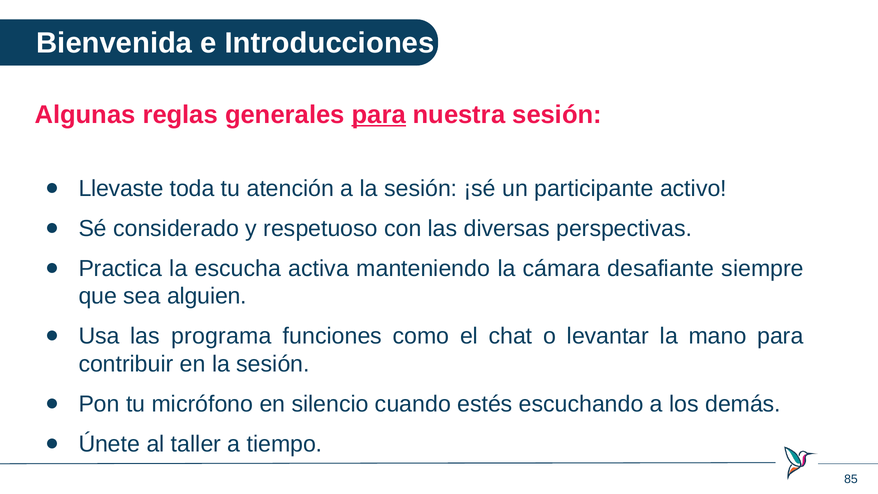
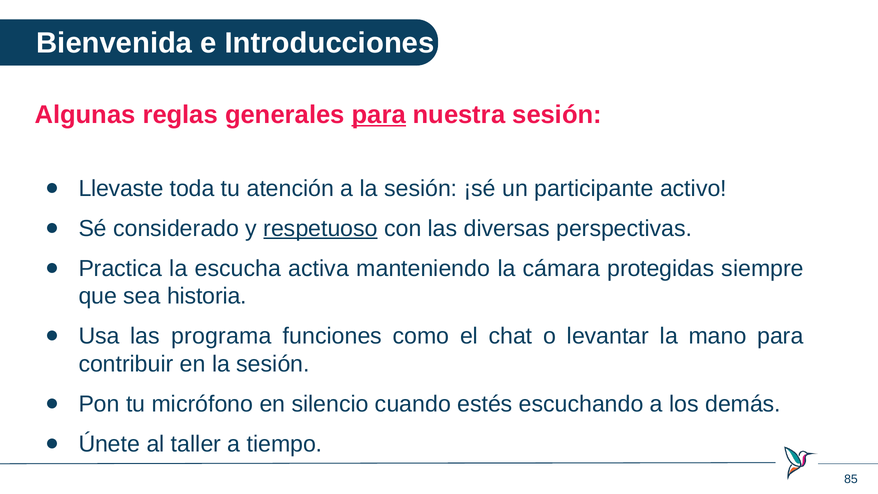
respetuoso underline: none -> present
desafiante: desafiante -> protegidas
alguien: alguien -> historia
